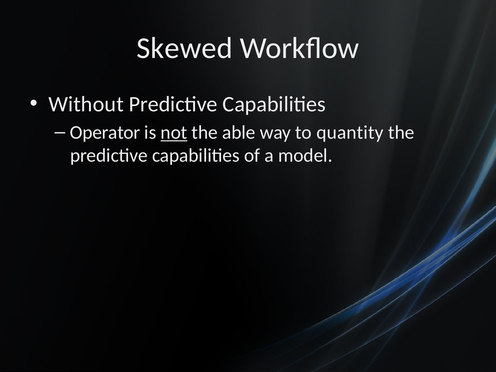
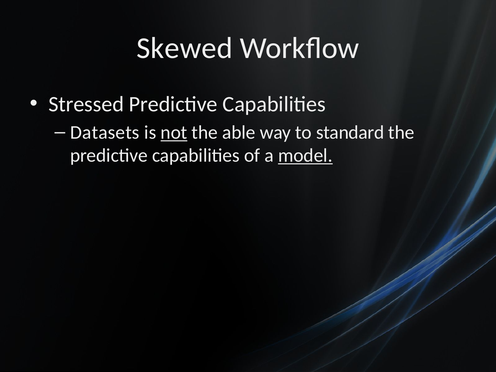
Without: Without -> Stressed
Operator: Operator -> Datasets
quantity: quantity -> standard
model underline: none -> present
